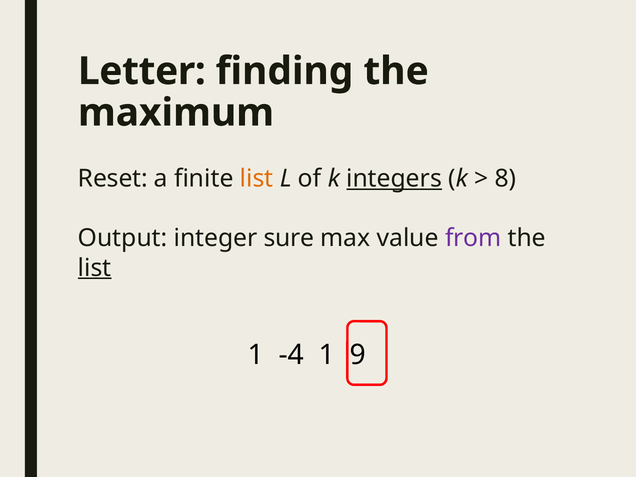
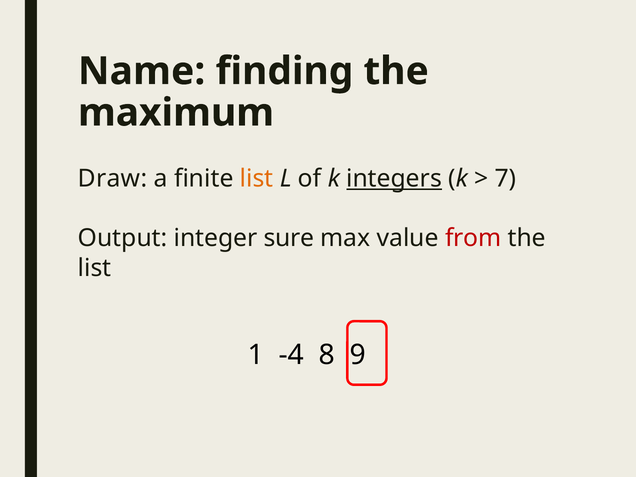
Letter: Letter -> Name
Reset: Reset -> Draw
8: 8 -> 7
from colour: purple -> red
list at (95, 268) underline: present -> none
-4 1: 1 -> 8
